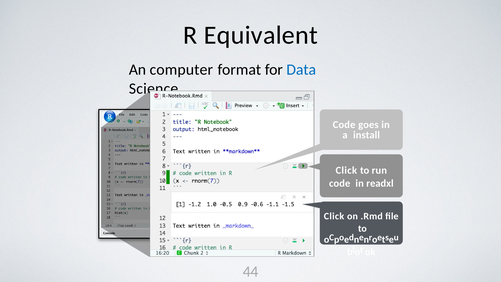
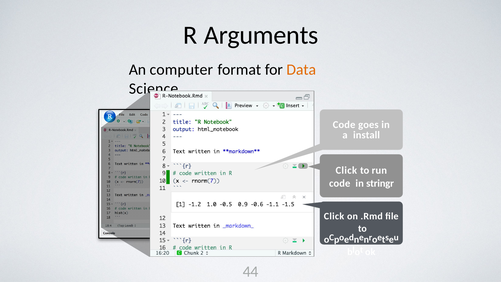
Equivalent: Equivalent -> Arguments
Data colour: blue -> orange
readxl: readxl -> stringr
